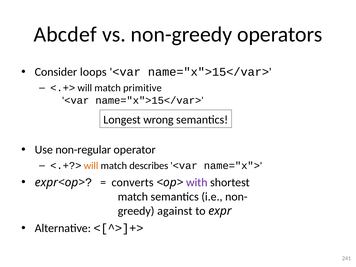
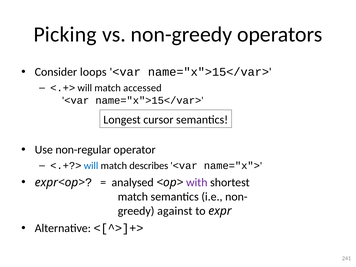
Abcdef: Abcdef -> Picking
primitive: primitive -> accessed
wrong: wrong -> cursor
will at (91, 166) colour: orange -> blue
converts: converts -> analysed
